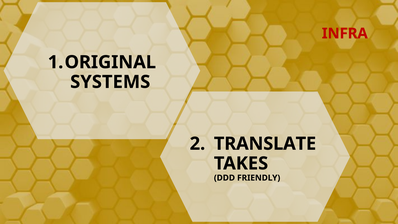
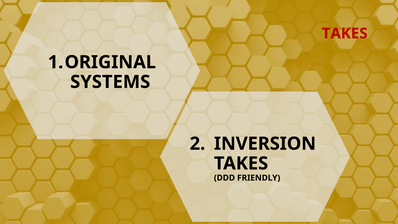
INFRA at (345, 33): INFRA -> TAKES
TRANSLATE: TRANSLATE -> INVERSION
